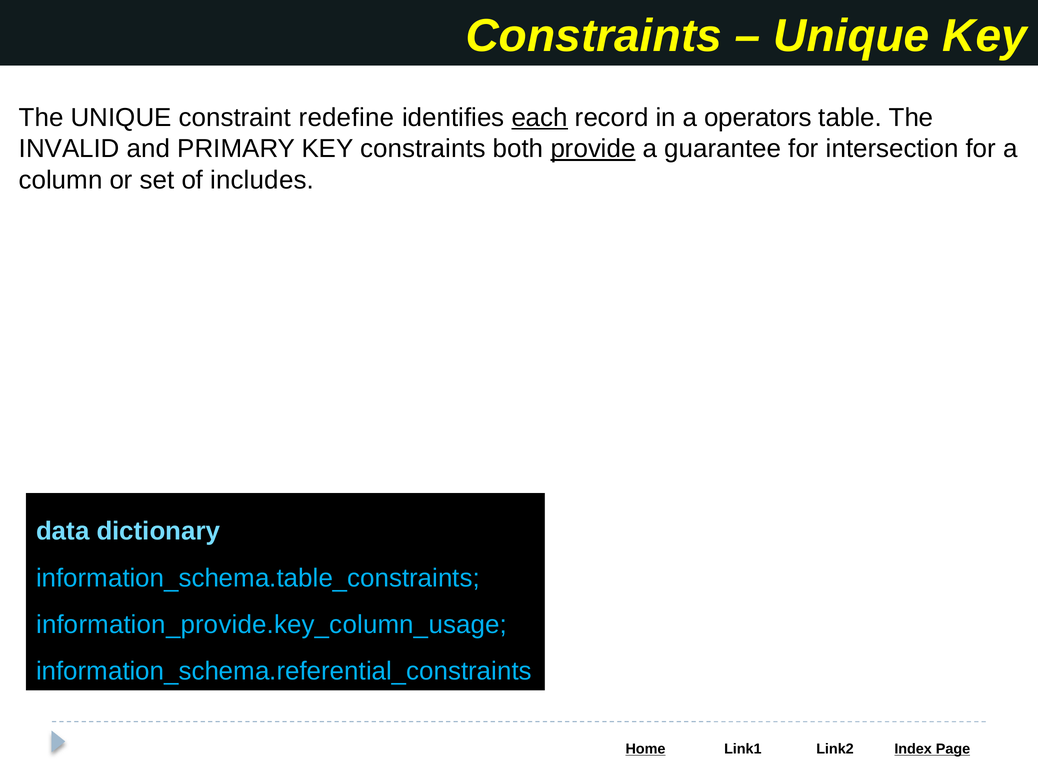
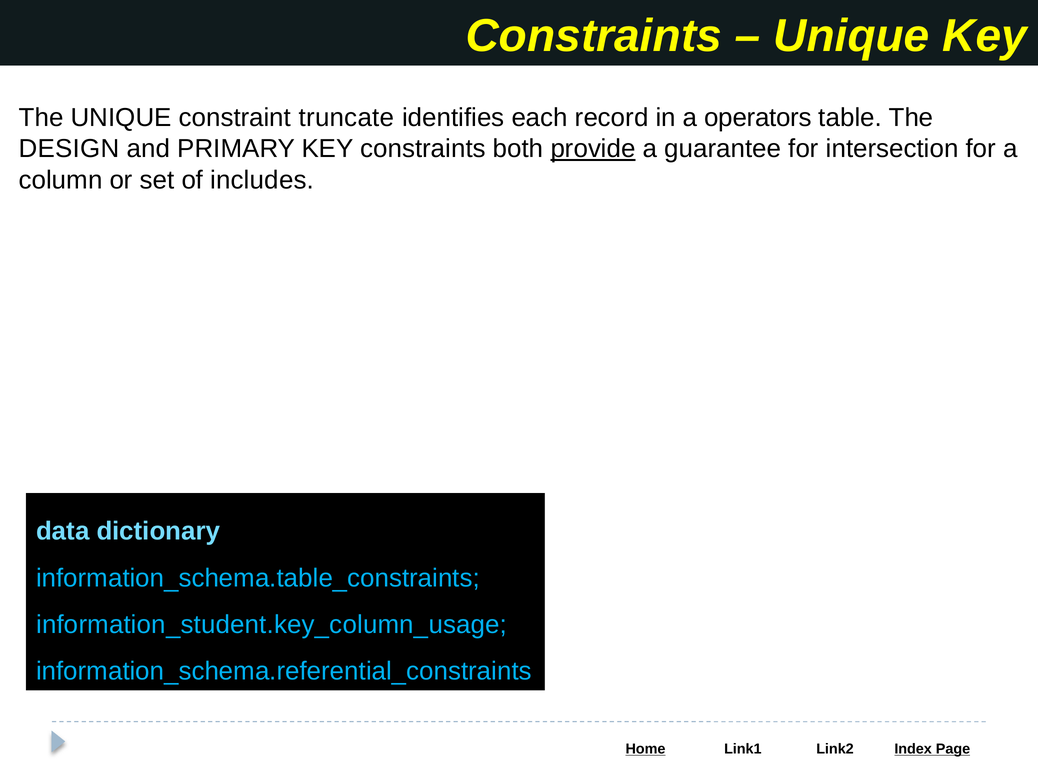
redefine: redefine -> truncate
each underline: present -> none
INVALID: INVALID -> DESIGN
information_provide.key_column_usage: information_provide.key_column_usage -> information_student.key_column_usage
